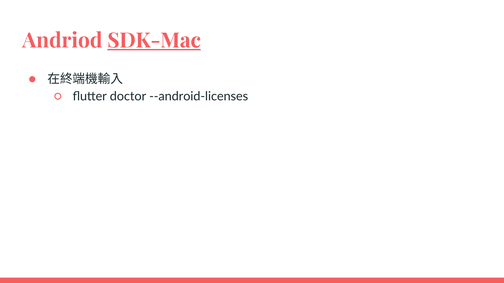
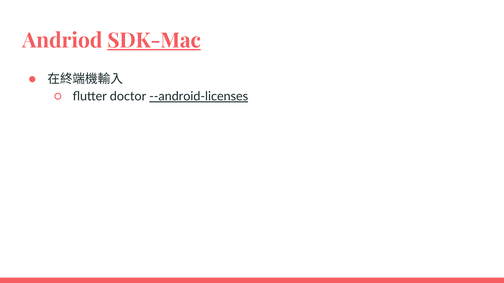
--android-licenses underline: none -> present
